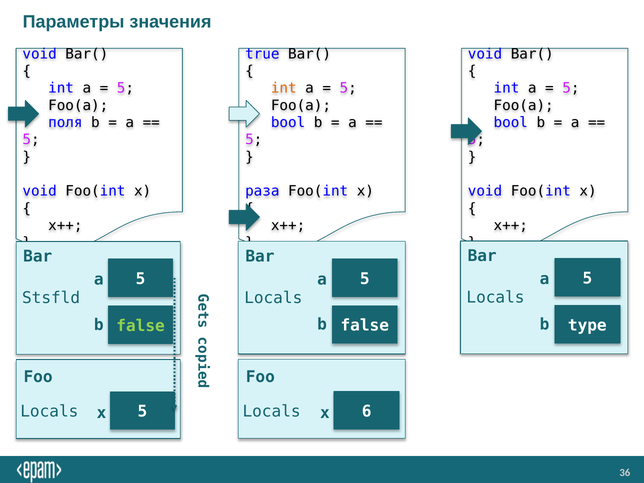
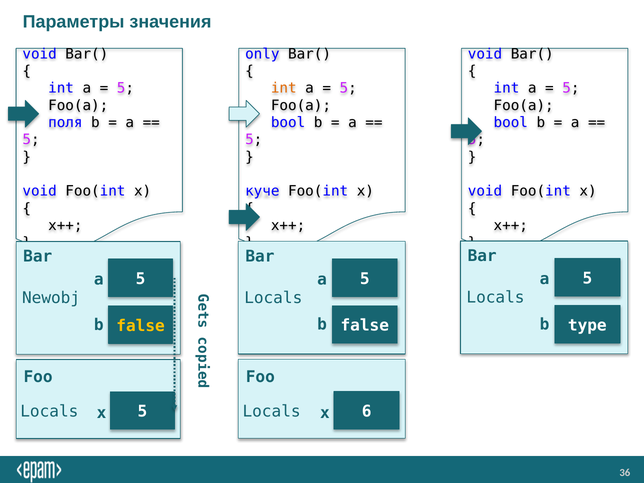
true: true -> only
раза: раза -> куче
Stsfld: Stsfld -> Newobj
false at (141, 326) colour: light green -> yellow
